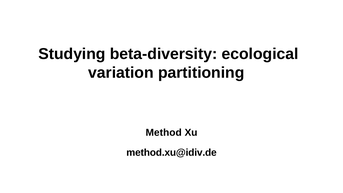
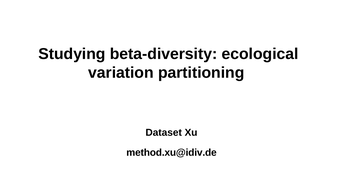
Method: Method -> Dataset
